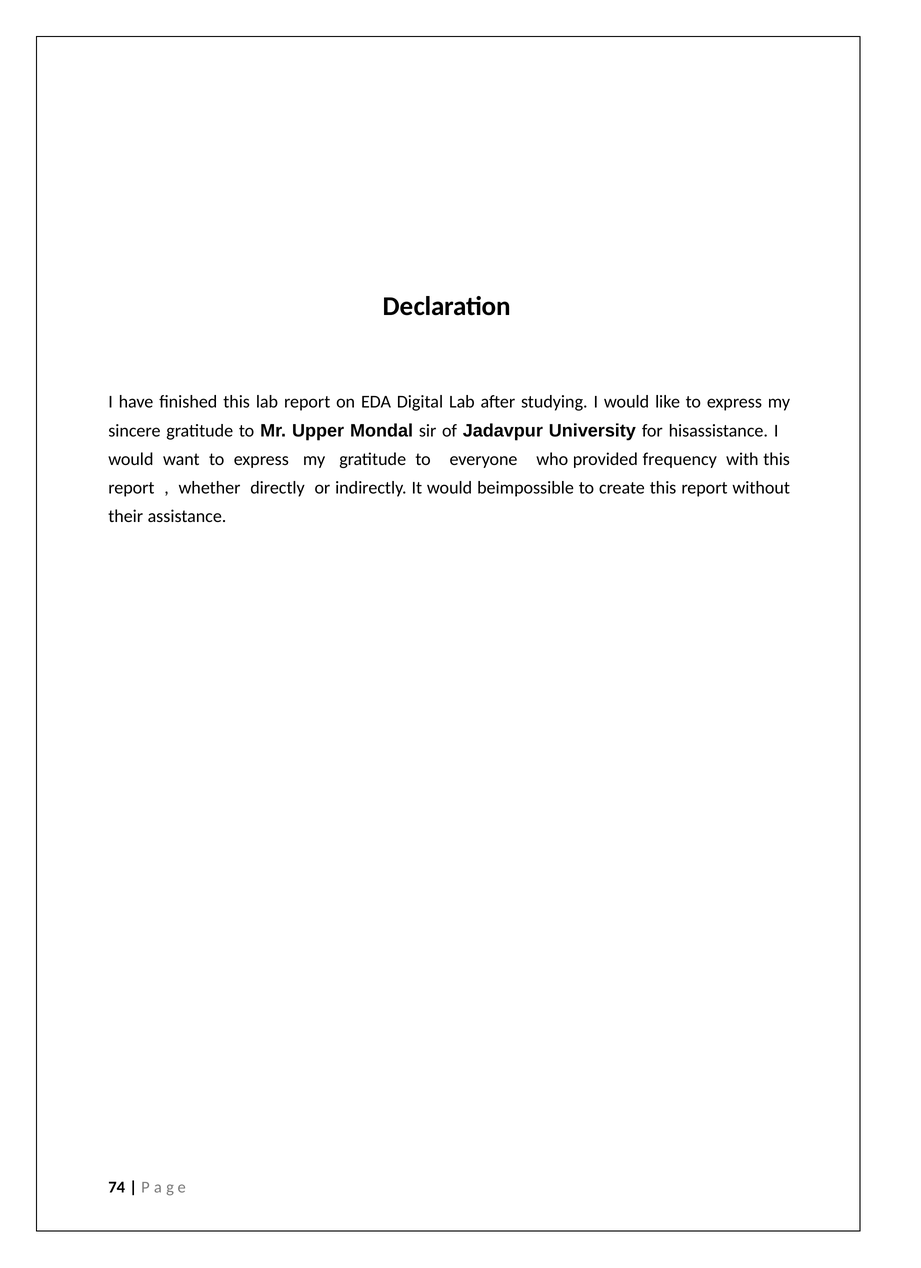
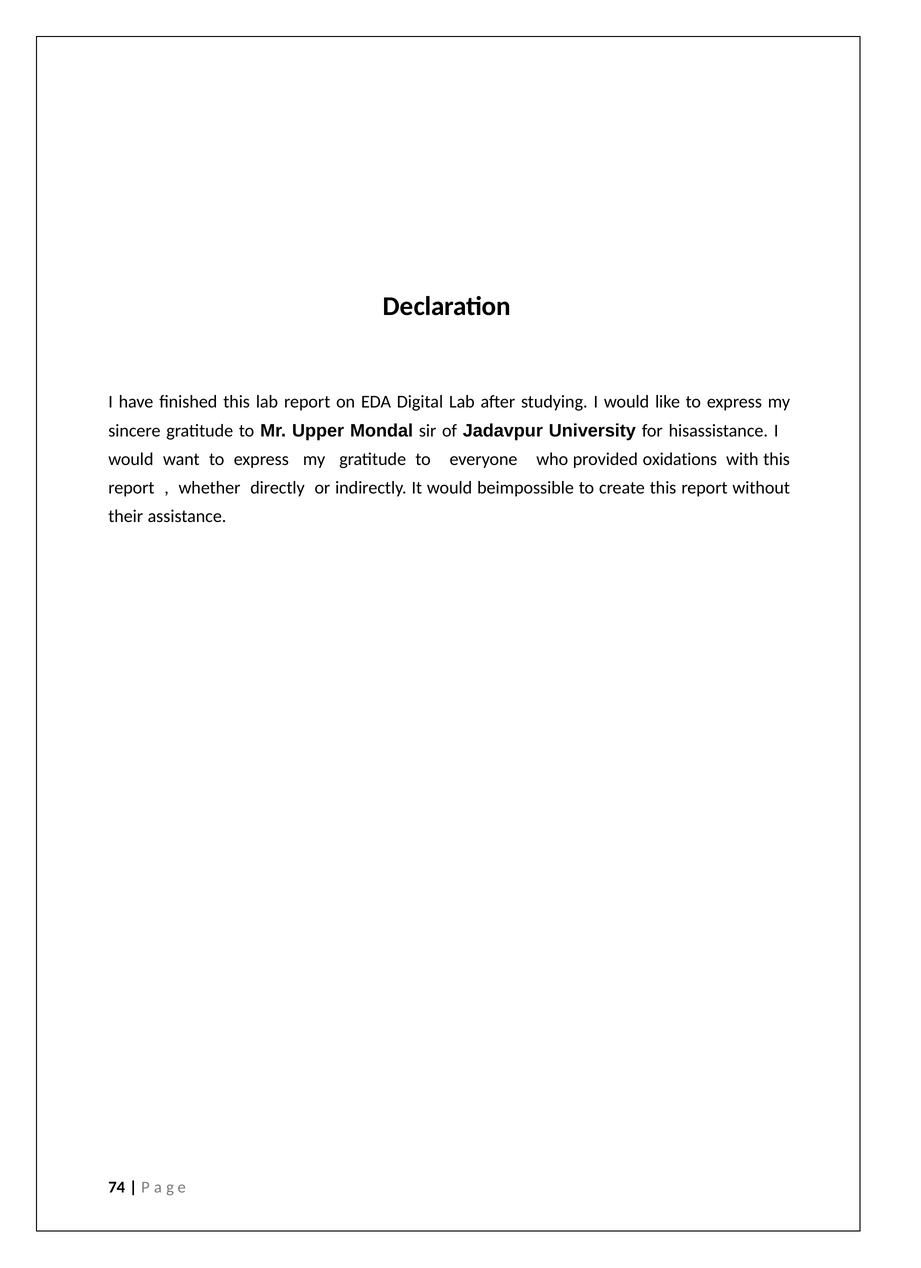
frequency: frequency -> oxidations
